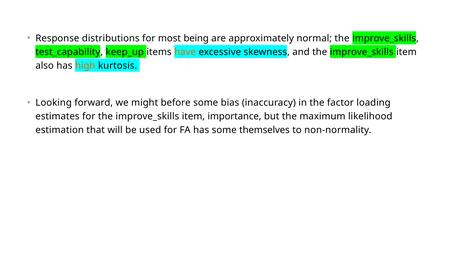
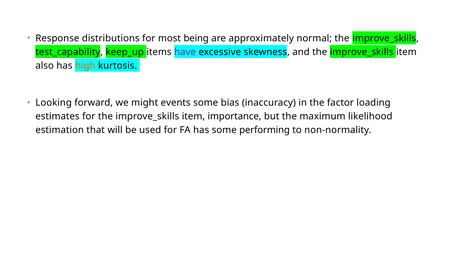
have colour: orange -> purple
before: before -> events
themselves: themselves -> performing
